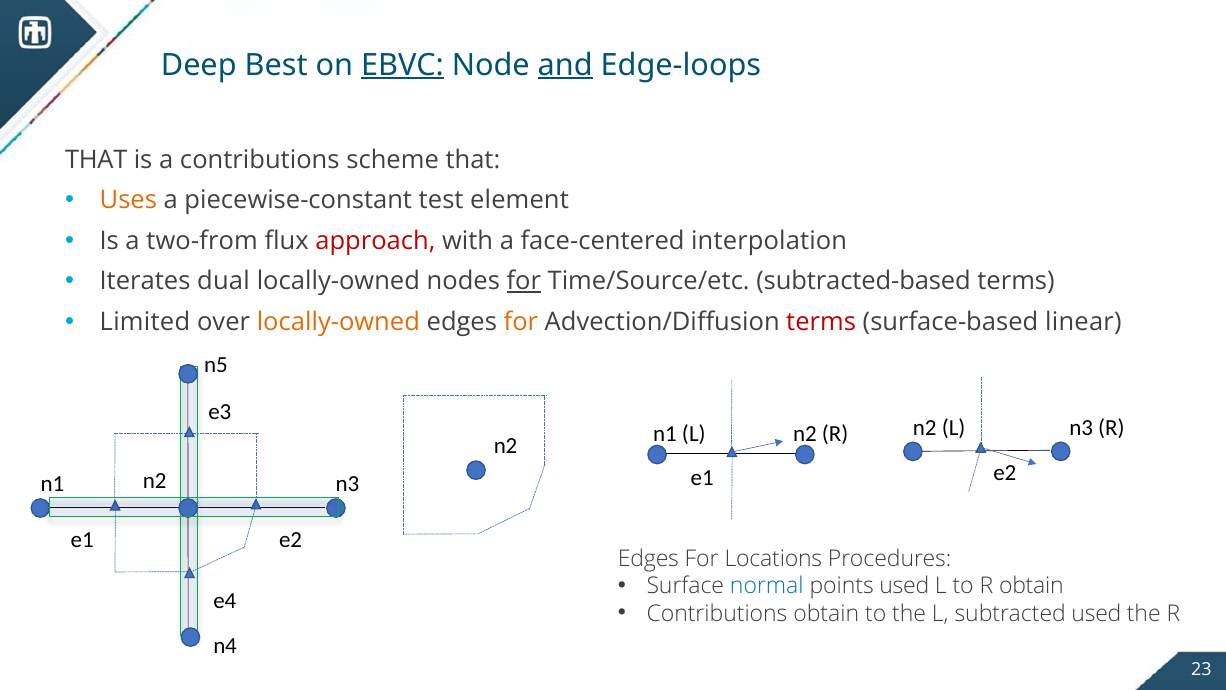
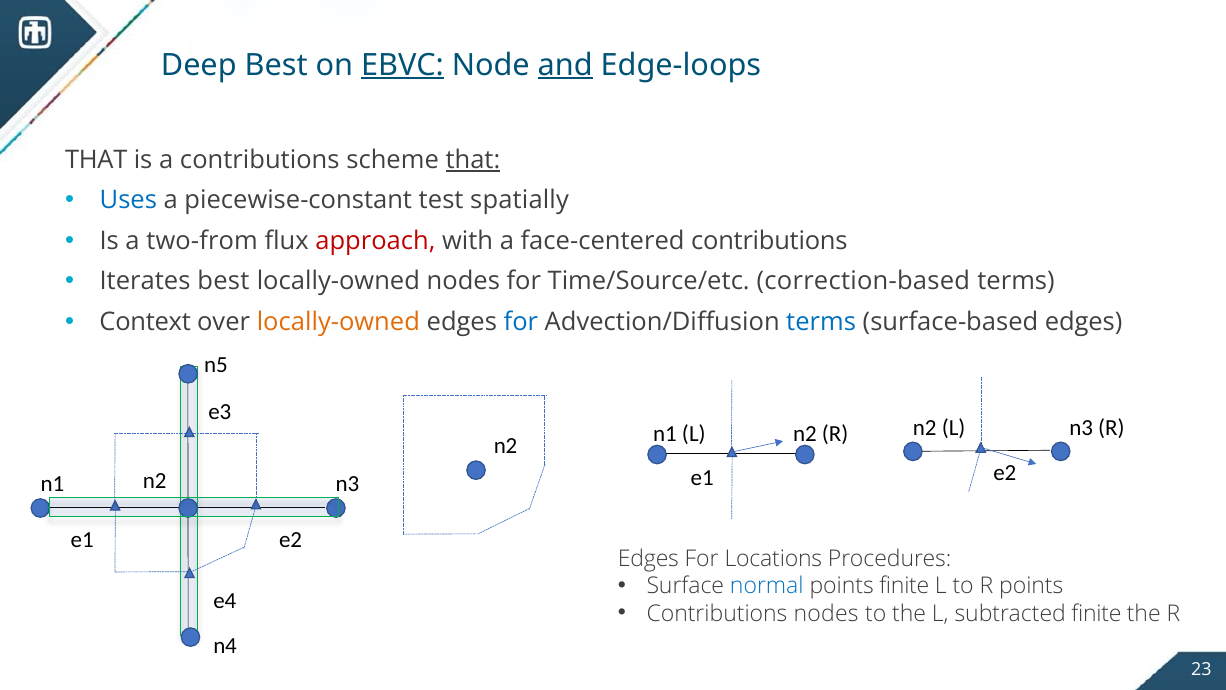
that at (473, 160) underline: none -> present
Uses colour: orange -> blue
element: element -> spatially
face-centered interpolation: interpolation -> contributions
Iterates dual: dual -> best
for at (524, 281) underline: present -> none
subtracted-based: subtracted-based -> correction-based
Limited: Limited -> Context
for at (521, 321) colour: orange -> blue
terms at (821, 321) colour: red -> blue
surface-based linear: linear -> edges
points used: used -> finite
R obtain: obtain -> points
Contributions obtain: obtain -> nodes
subtracted used: used -> finite
